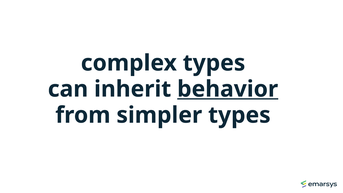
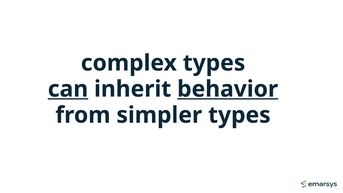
can underline: none -> present
